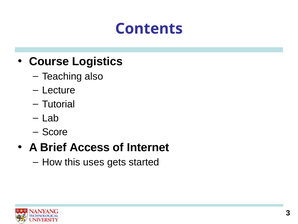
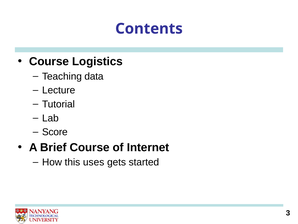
also: also -> data
Brief Access: Access -> Course
